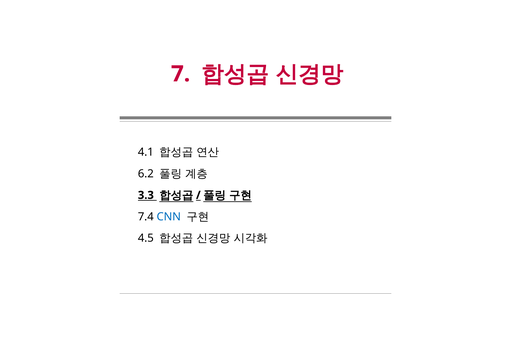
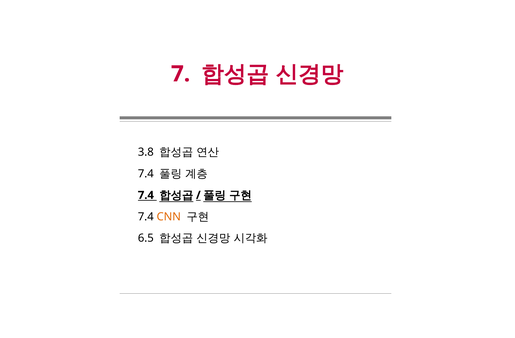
4.1: 4.1 -> 3.8
6.2 at (146, 174): 6.2 -> 7.4
3.3 at (146, 195): 3.3 -> 7.4
CNN colour: blue -> orange
4.5: 4.5 -> 6.5
